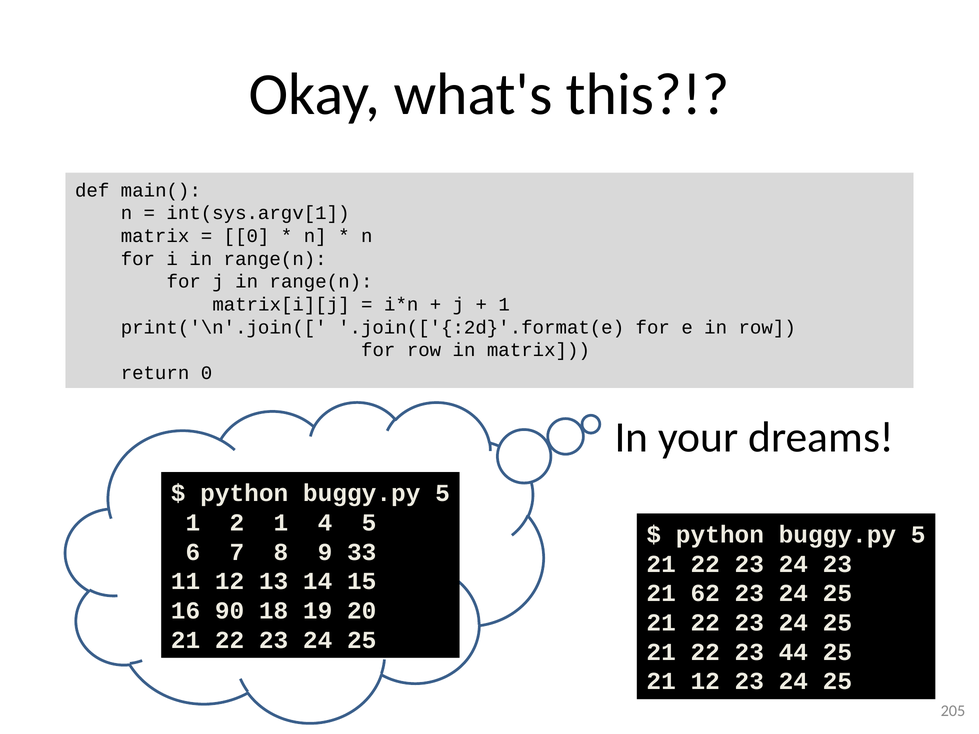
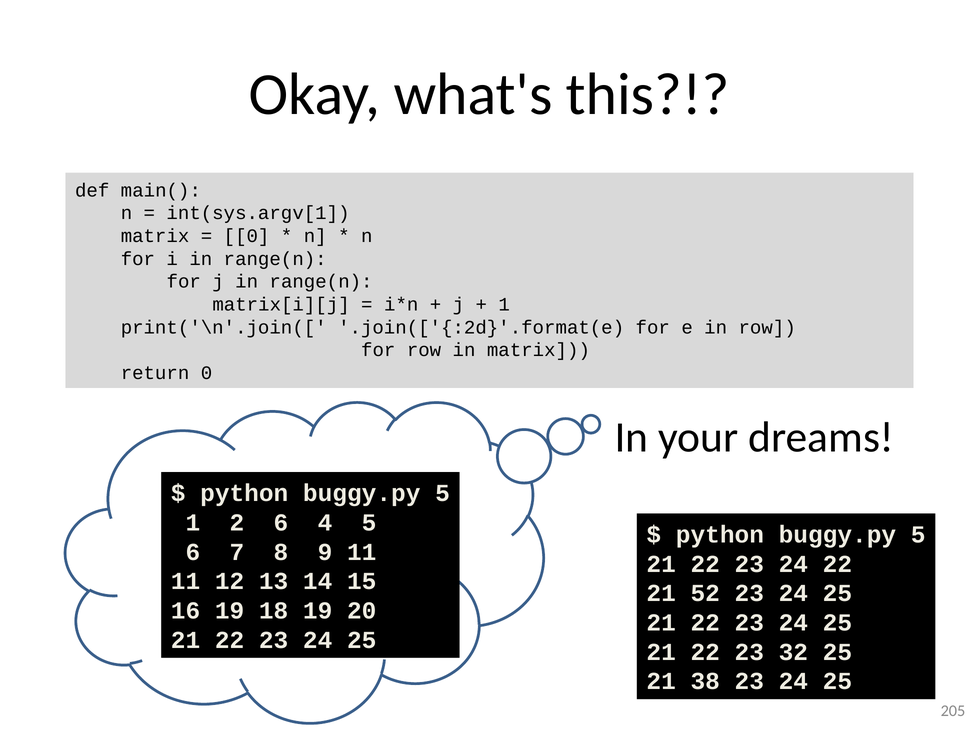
2 1: 1 -> 6
9 33: 33 -> 11
24 23: 23 -> 22
62: 62 -> 52
16 90: 90 -> 19
44: 44 -> 32
21 12: 12 -> 38
